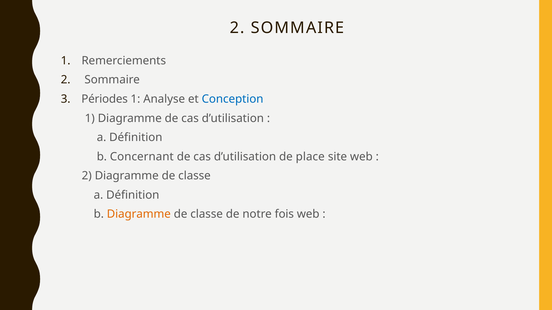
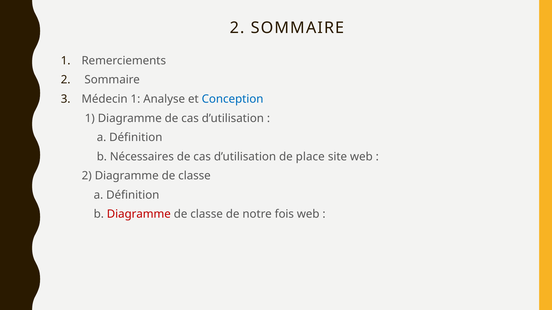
Périodes: Périodes -> Médecin
Concernant: Concernant -> Nécessaires
Diagramme at (139, 214) colour: orange -> red
